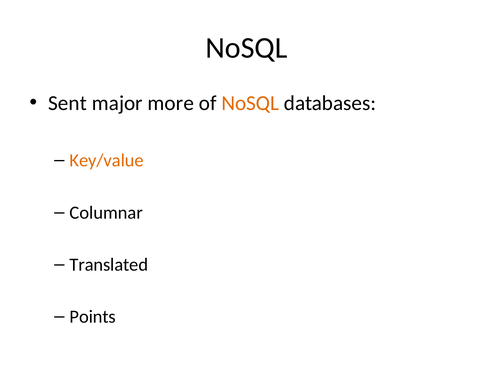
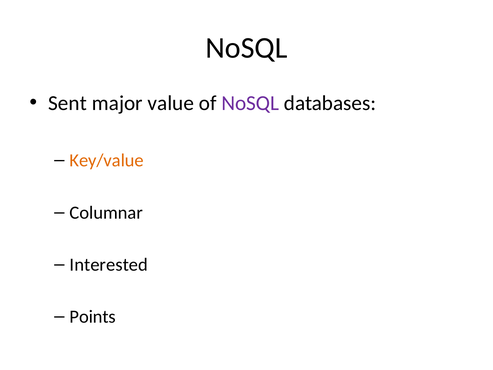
more: more -> value
NoSQL at (250, 103) colour: orange -> purple
Translated: Translated -> Interested
